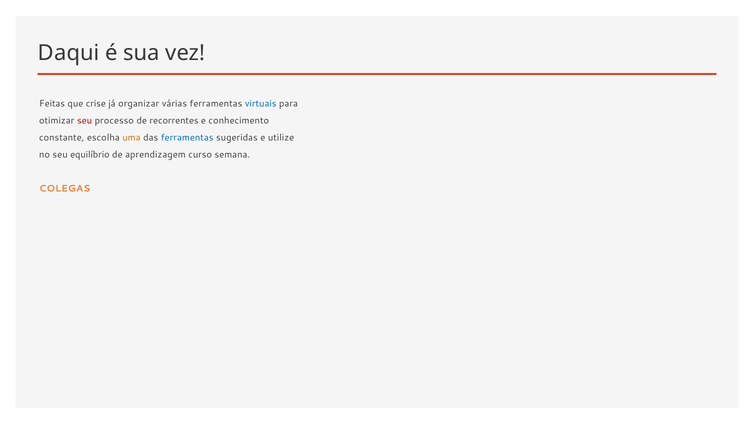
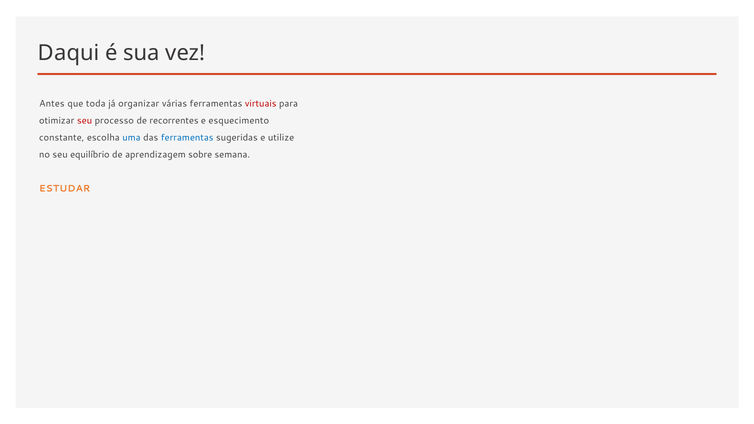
Feitas: Feitas -> Antes
crise: crise -> toda
virtuais colour: blue -> red
conhecimento: conhecimento -> esquecimento
uma colour: orange -> blue
curso: curso -> sobre
COLEGAS: COLEGAS -> ESTUDAR
